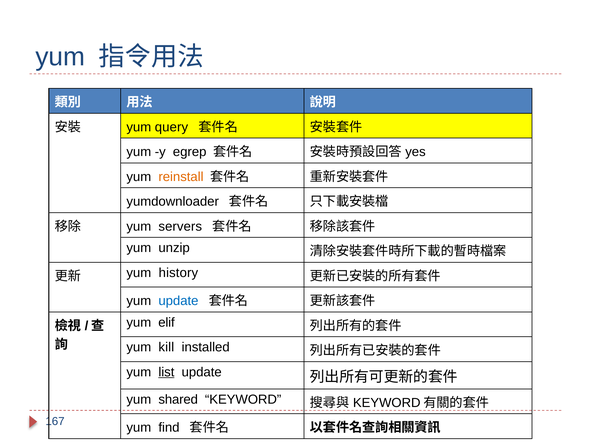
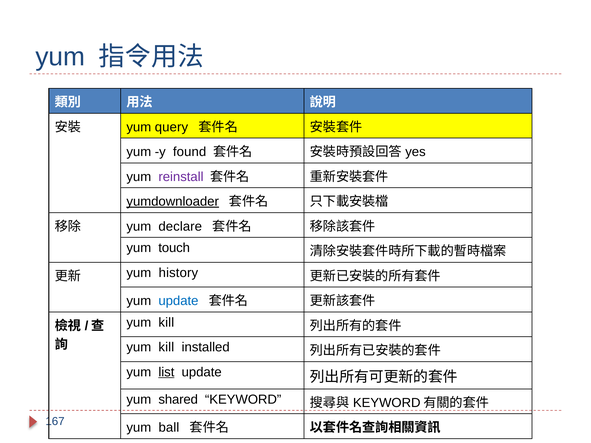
egrep: egrep -> found
reinstall colour: orange -> purple
yumdownloader underline: none -> present
servers: servers -> declare
unzip: unzip -> touch
elif at (166, 323): elif -> kill
find: find -> ball
